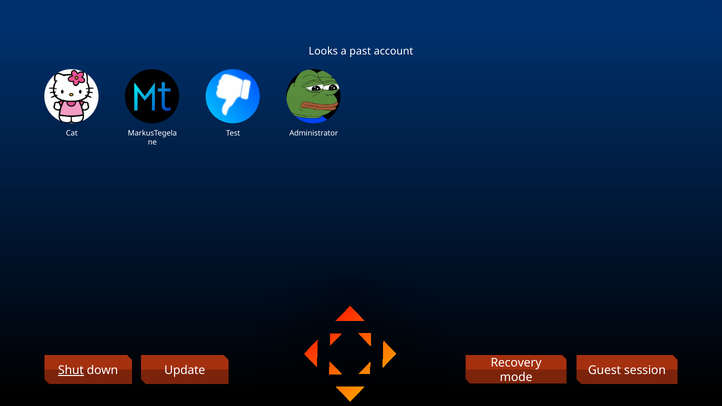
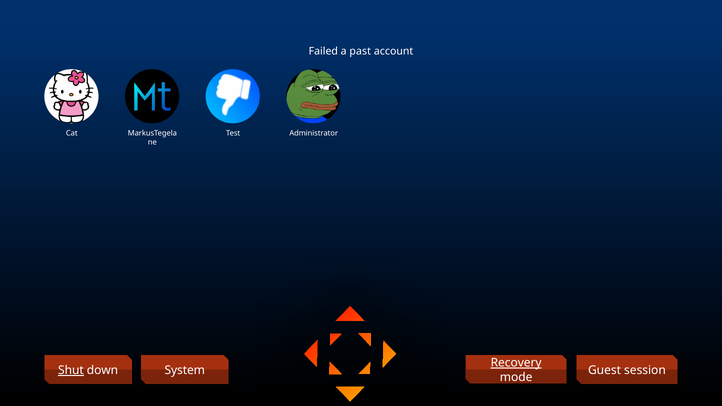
Looks: Looks -> Failed
Recovery underline: none -> present
Update: Update -> System
